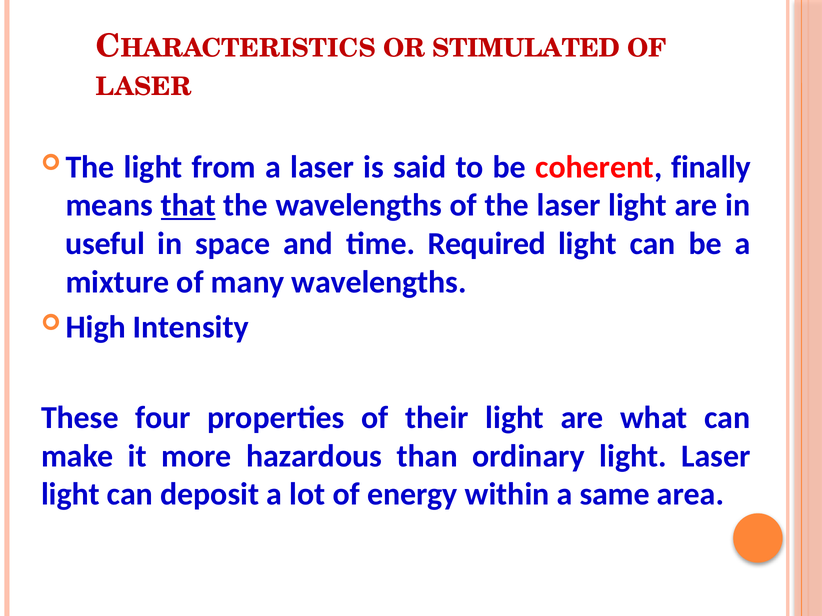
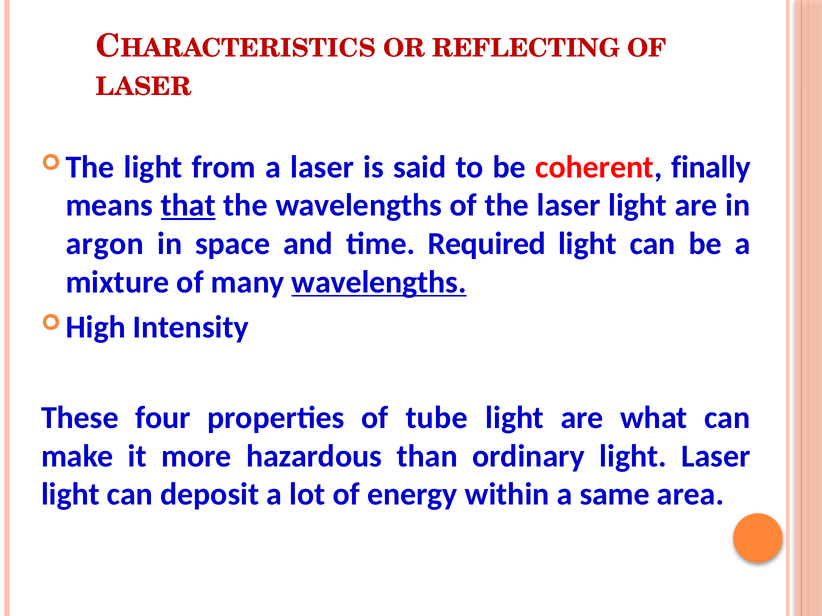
STIMULATED: STIMULATED -> REFLECTING
useful: useful -> argon
wavelengths at (379, 282) underline: none -> present
their: their -> tube
